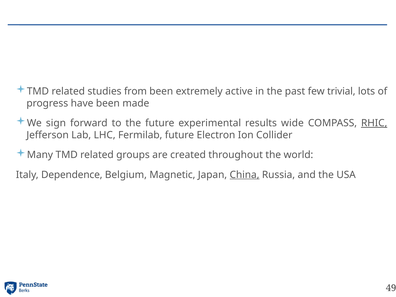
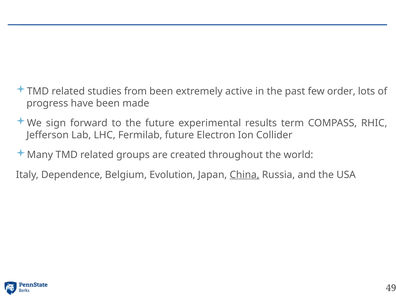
trivial: trivial -> order
wide: wide -> term
RHIC underline: present -> none
Magnetic: Magnetic -> Evolution
